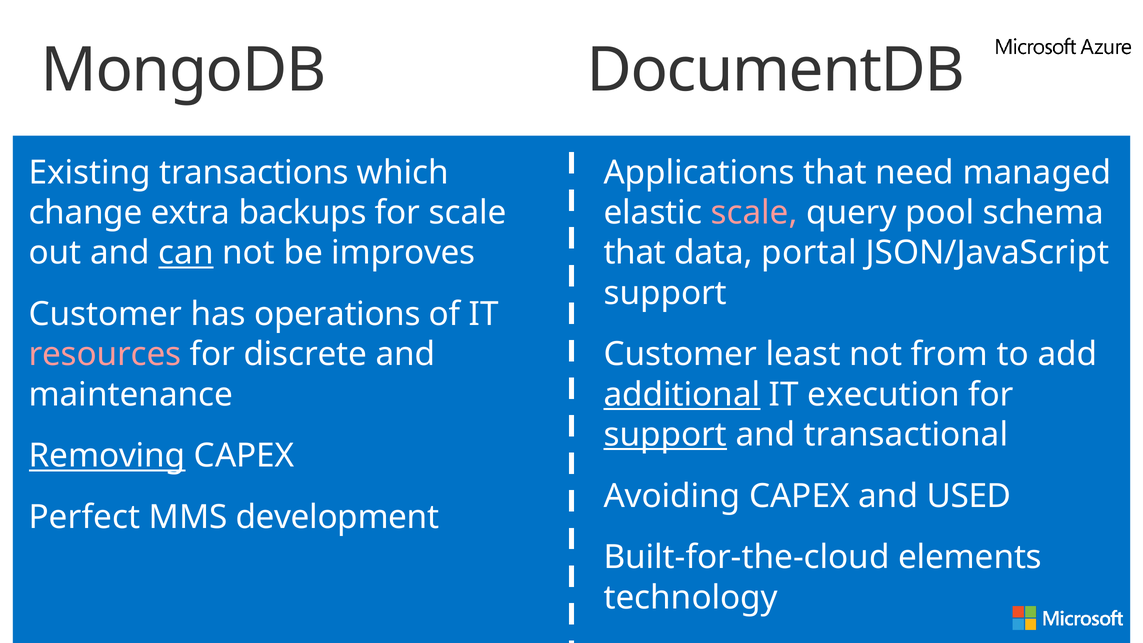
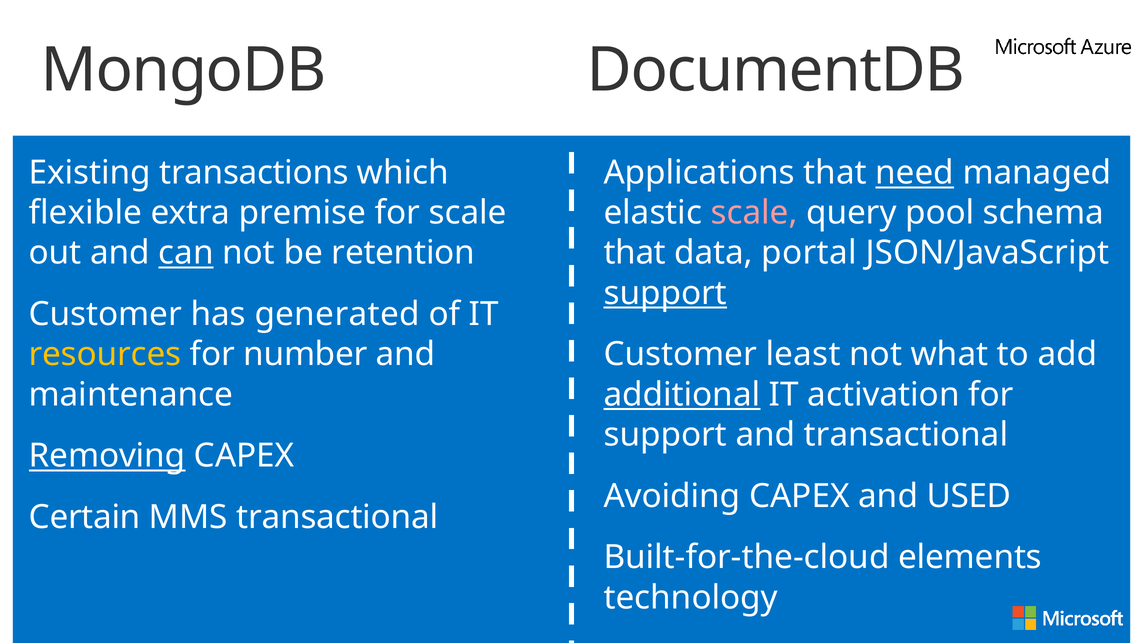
need underline: none -> present
change: change -> flexible
backups: backups -> premise
improves: improves -> retention
support at (665, 293) underline: none -> present
operations: operations -> generated
resources colour: pink -> yellow
discrete: discrete -> number
from: from -> what
execution: execution -> activation
support at (665, 434) underline: present -> none
Perfect: Perfect -> Certain
MMS development: development -> transactional
